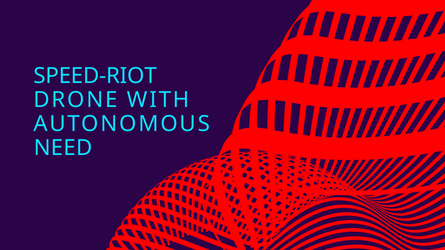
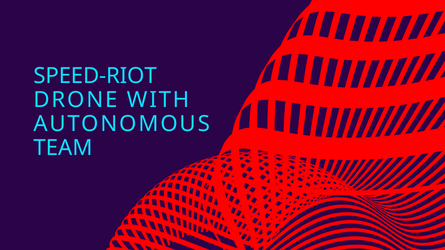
NEED: NEED -> TEAM
